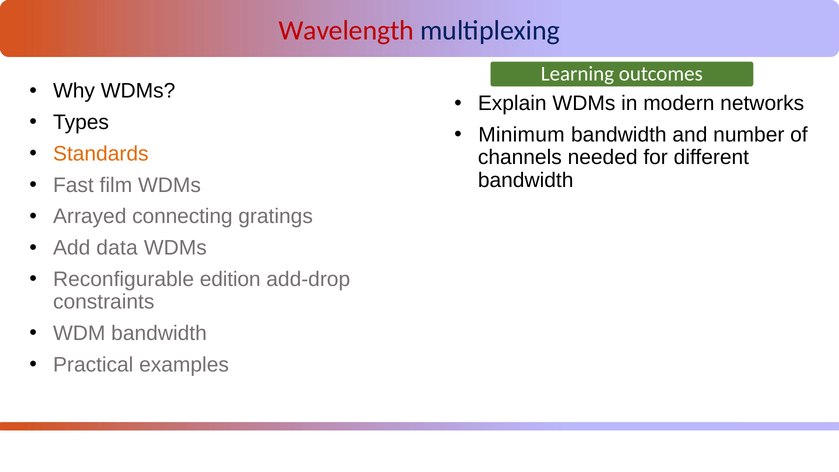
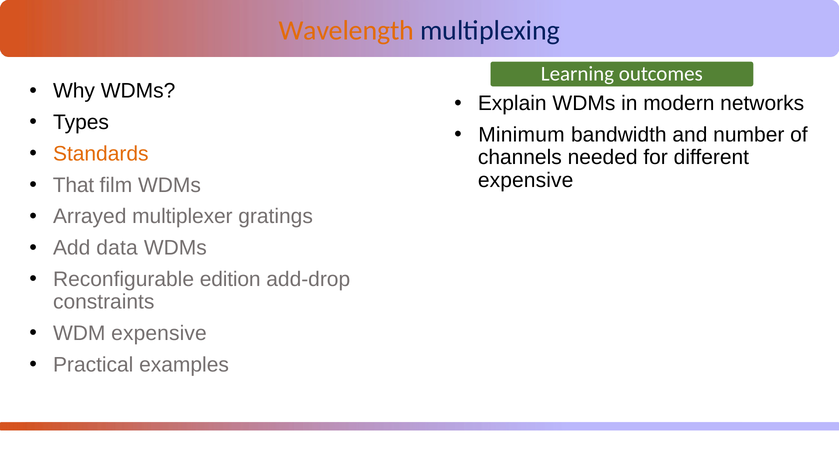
Wavelength colour: red -> orange
bandwidth at (526, 180): bandwidth -> expensive
Fast: Fast -> That
connecting: connecting -> multiplexer
WDM bandwidth: bandwidth -> expensive
